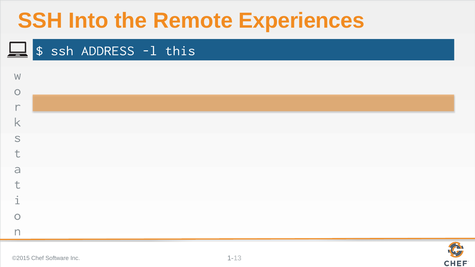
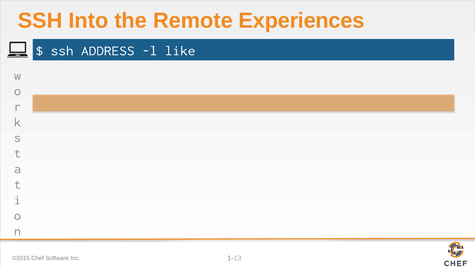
this: this -> like
